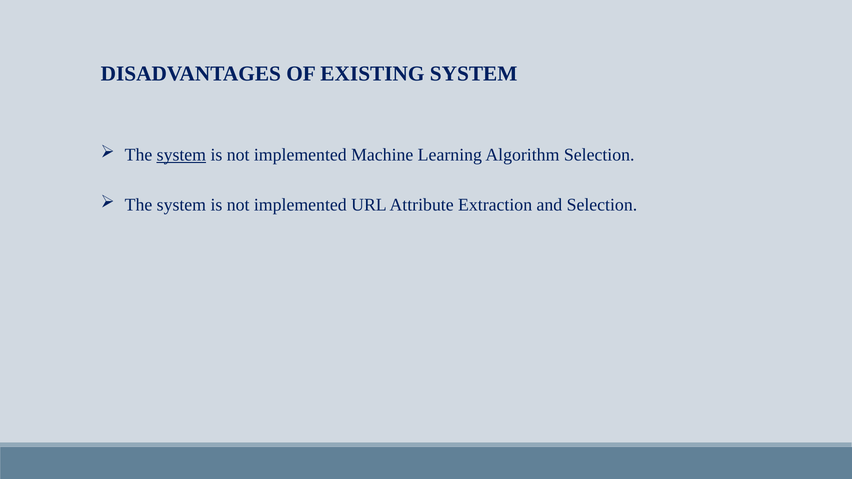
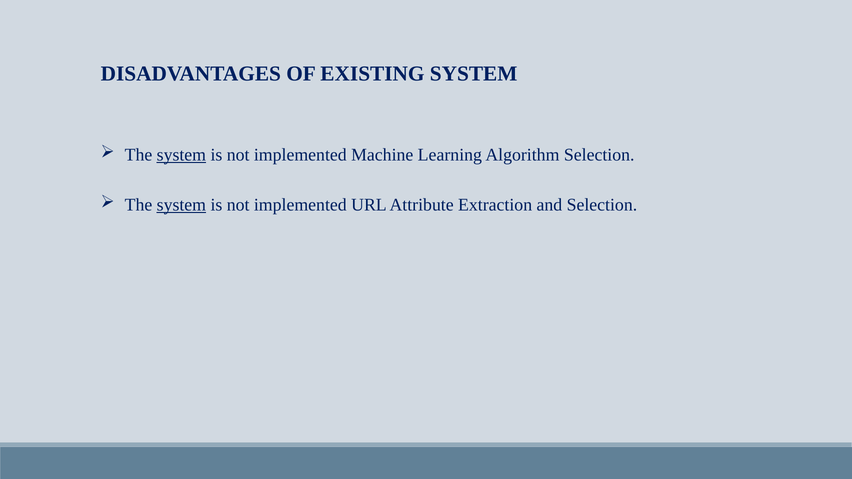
system at (181, 205) underline: none -> present
